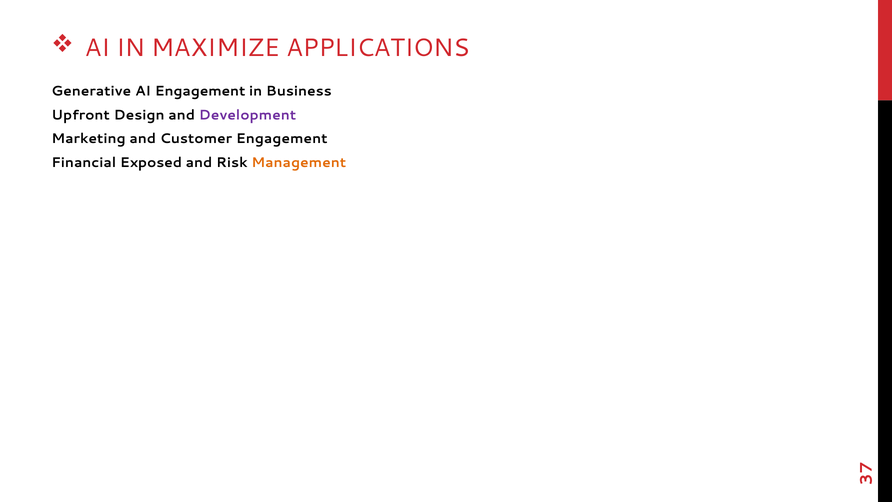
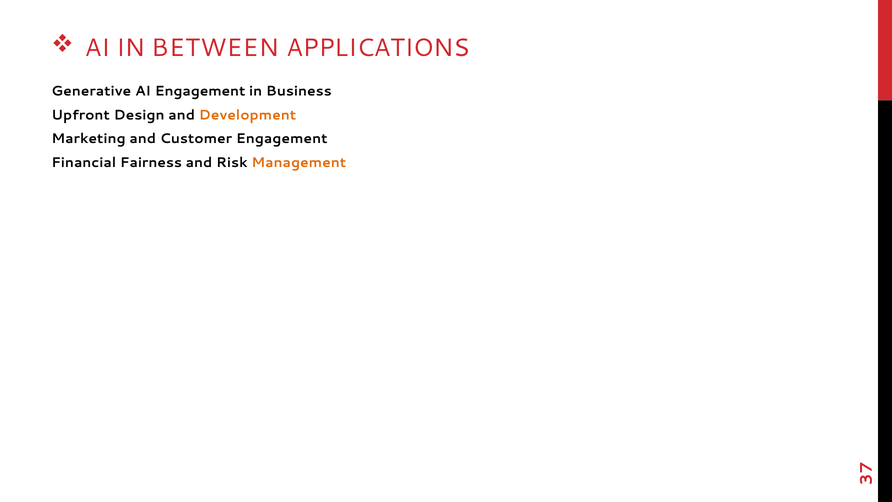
MAXIMIZE: MAXIMIZE -> BETWEEN
Development colour: purple -> orange
Exposed: Exposed -> Fairness
